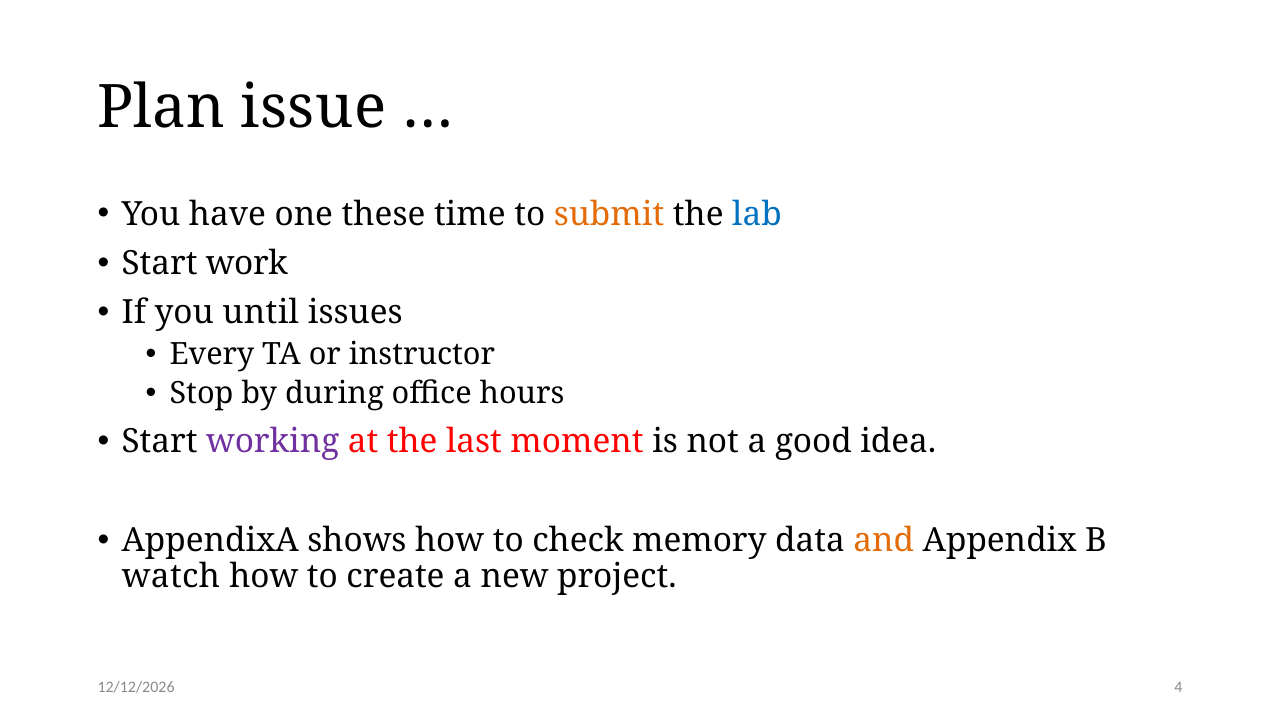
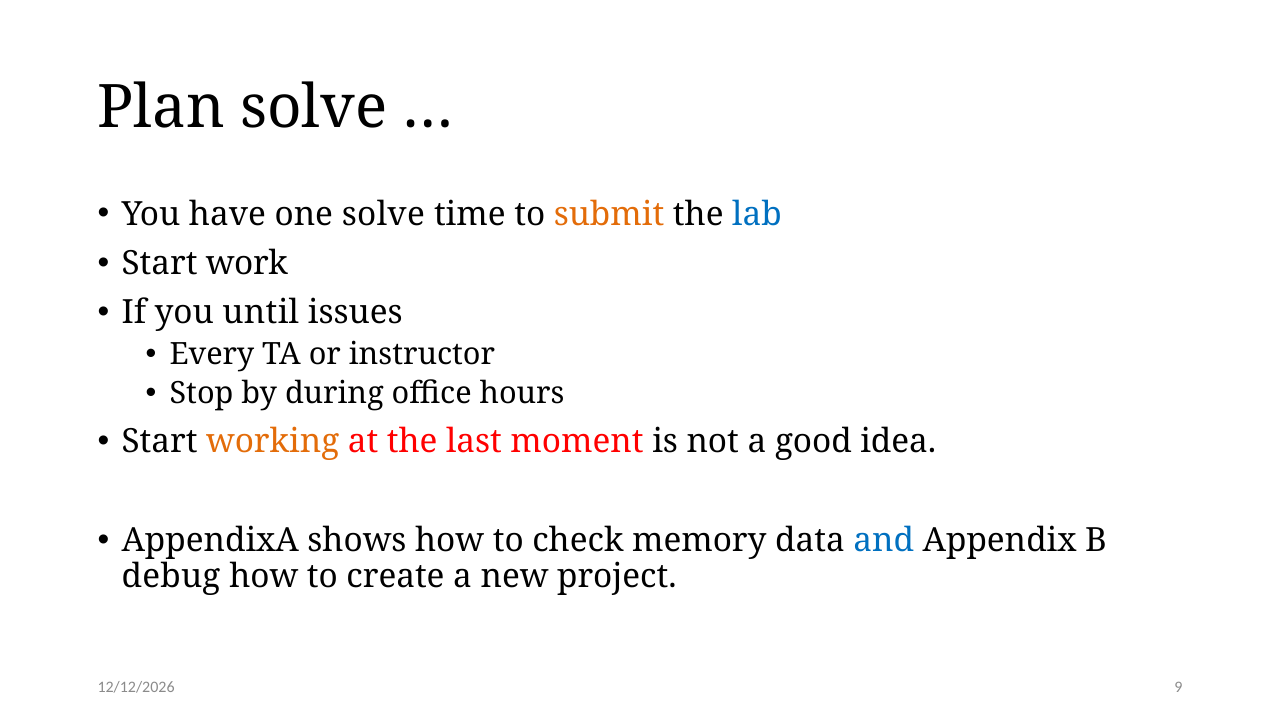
Plan issue: issue -> solve
one these: these -> solve
working colour: purple -> orange
and colour: orange -> blue
watch: watch -> debug
4: 4 -> 9
